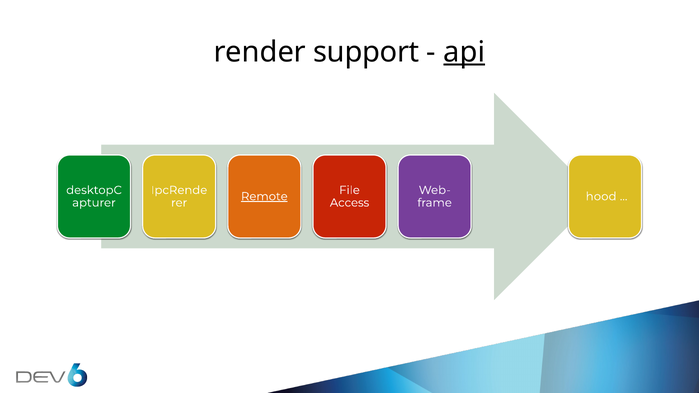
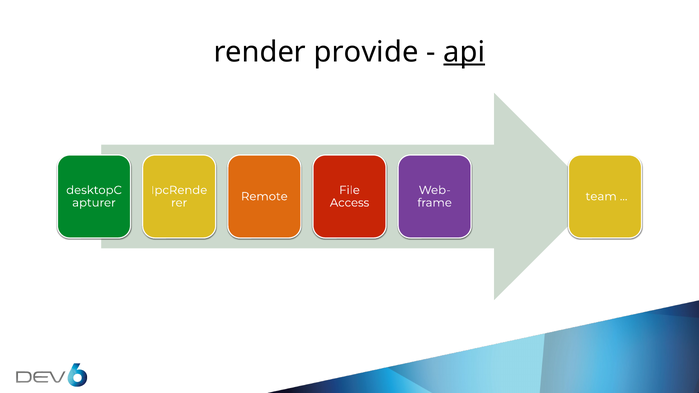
support: support -> provide
Remote underline: present -> none
hood: hood -> team
